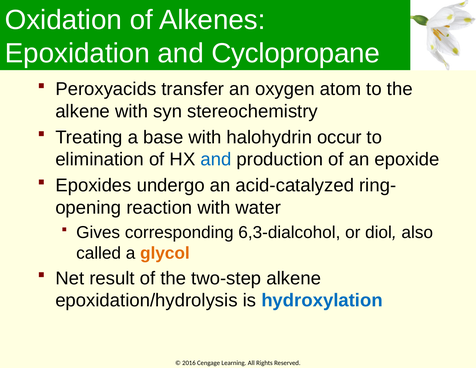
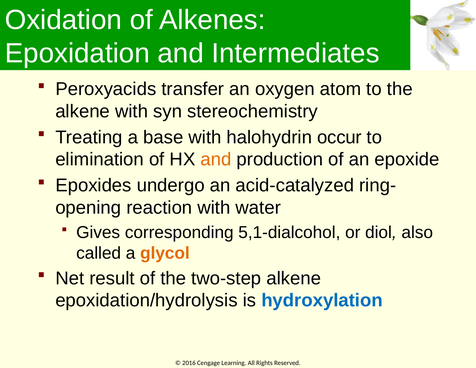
Cyclopropane: Cyclopropane -> Intermediates
and at (216, 159) colour: blue -> orange
6,3-dialcohol: 6,3-dialcohol -> 5,1-dialcohol
